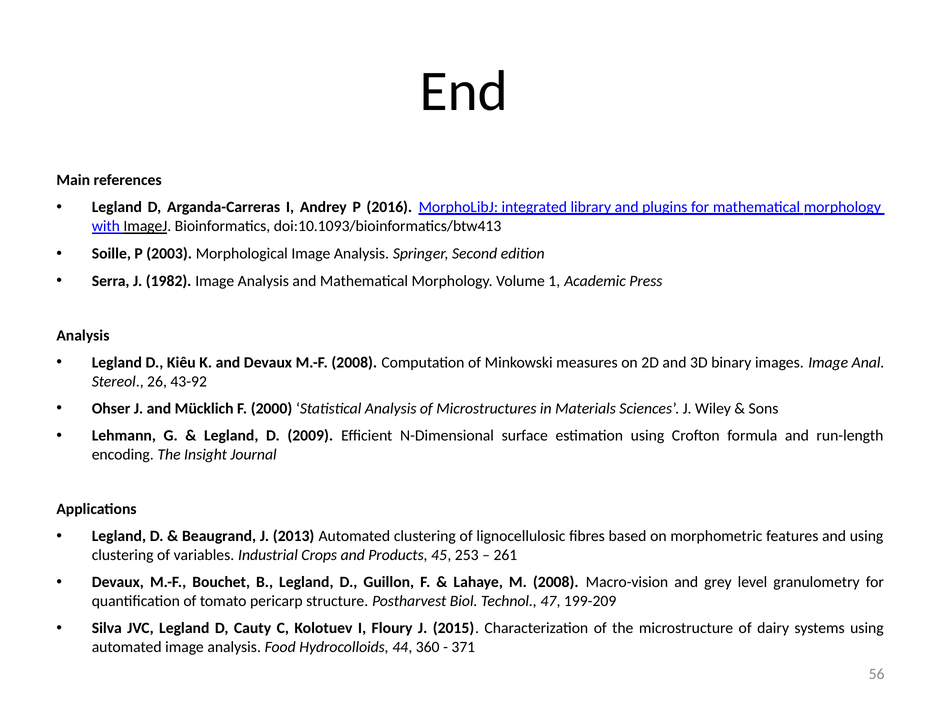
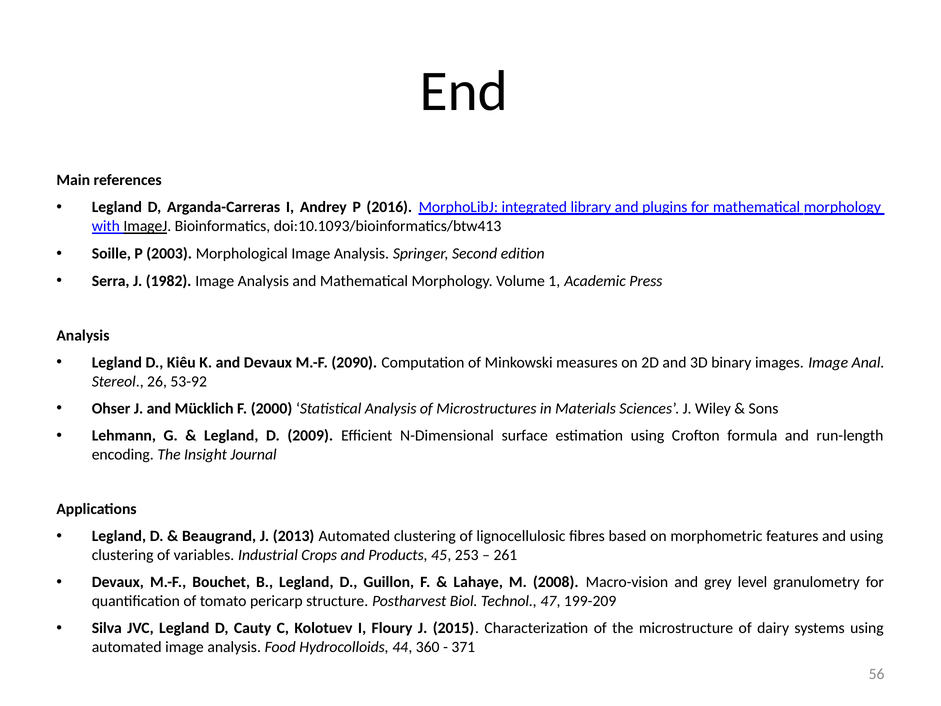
M.-F 2008: 2008 -> 2090
43-92: 43-92 -> 53-92
